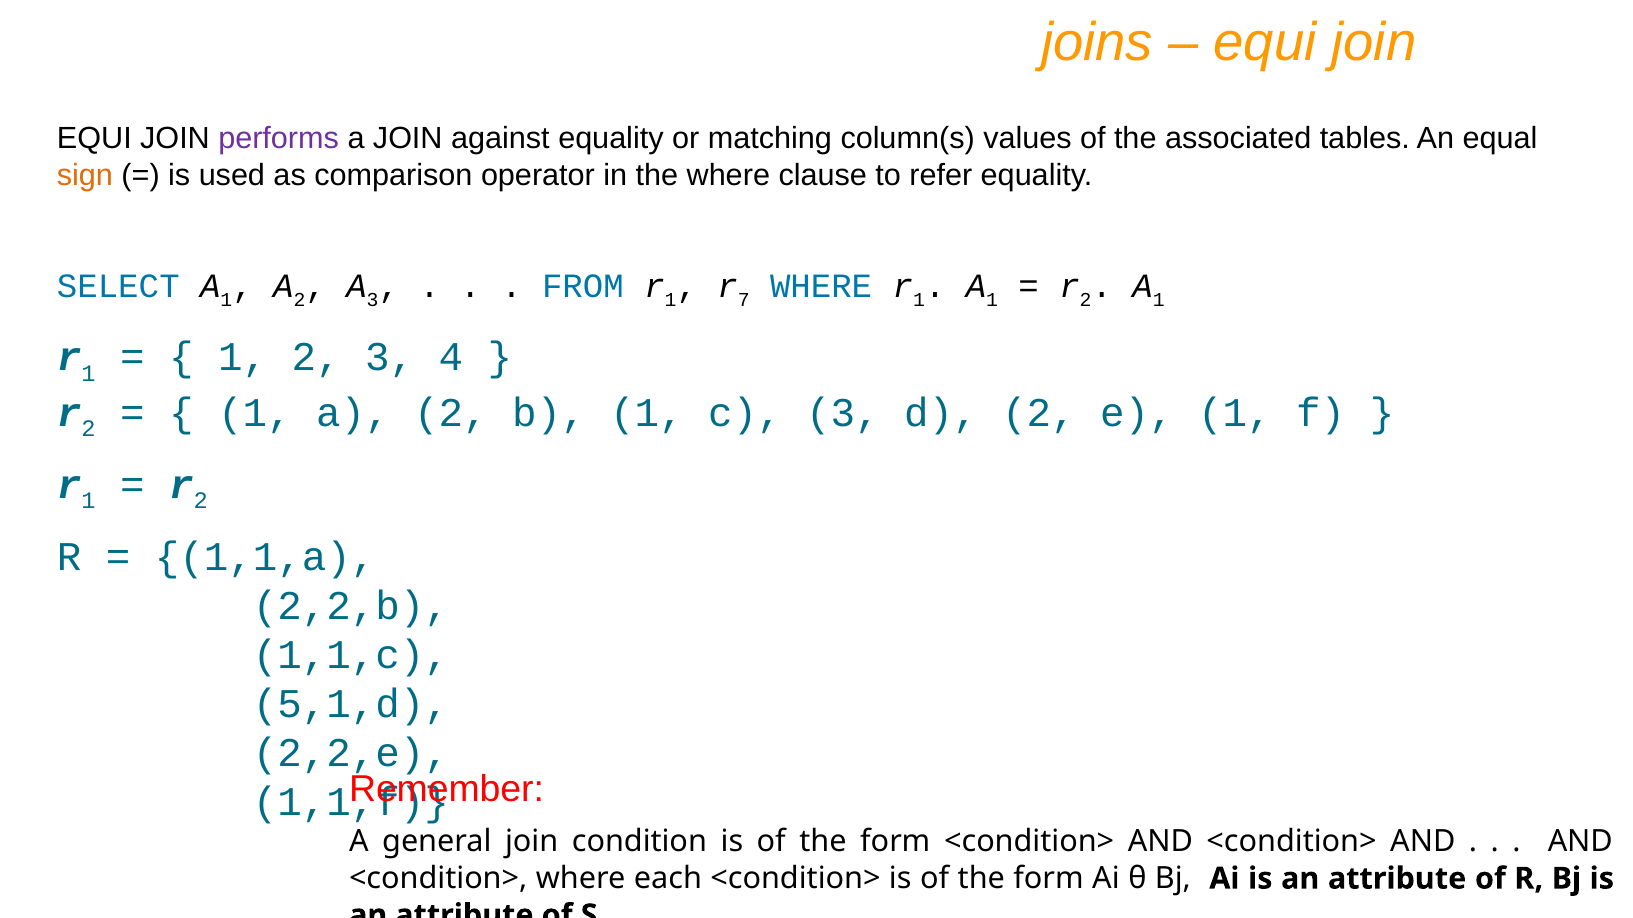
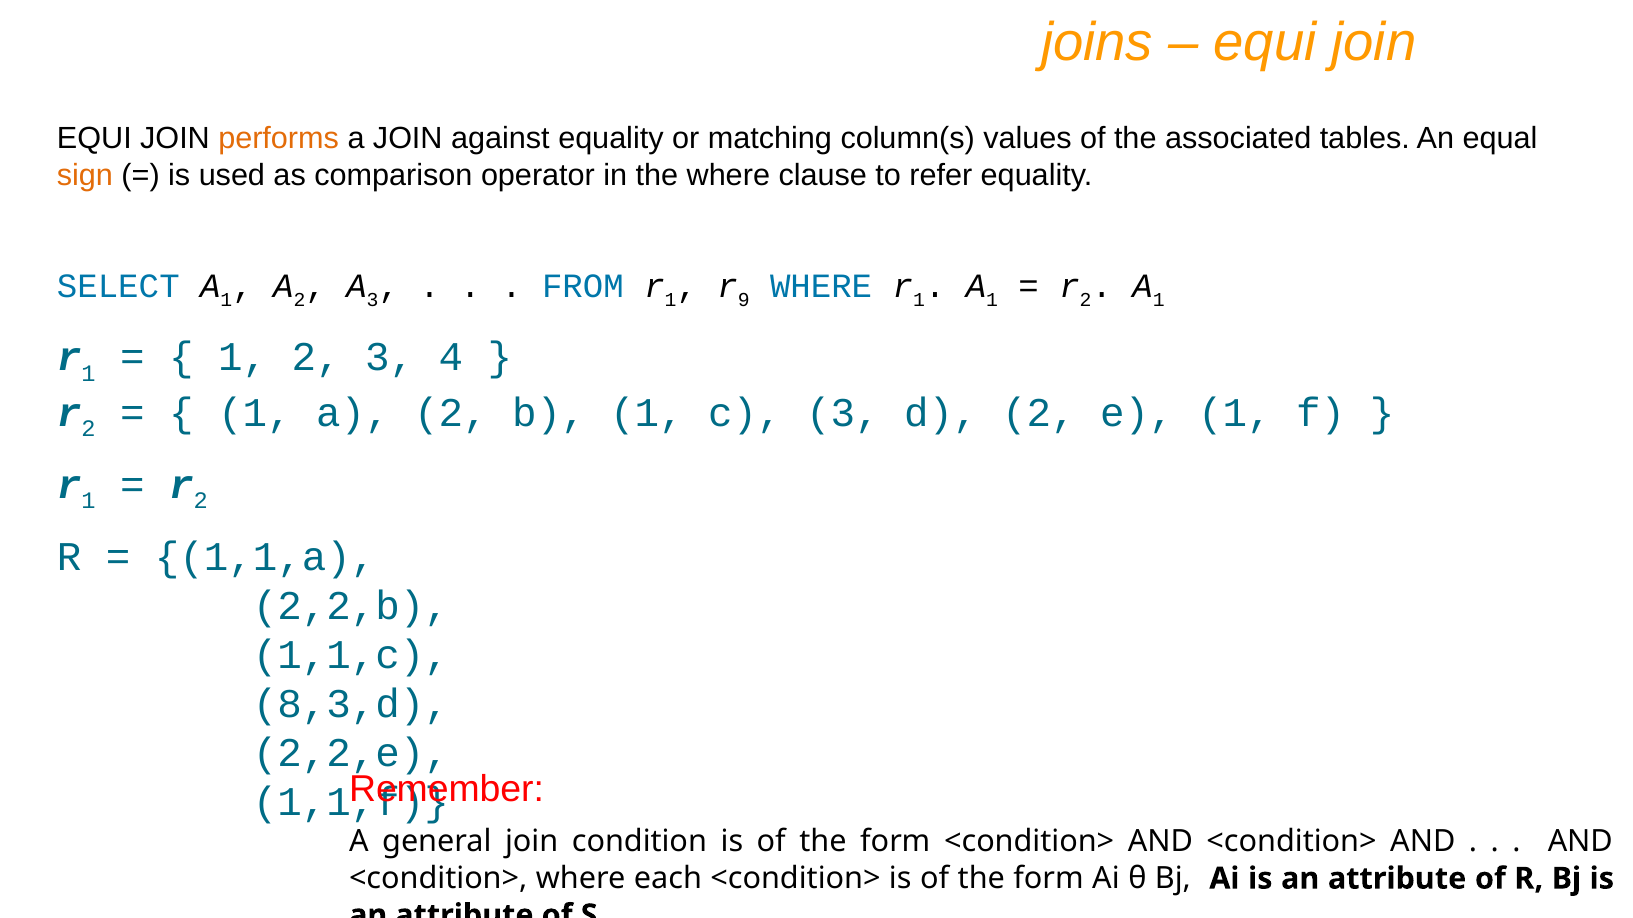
performs colour: purple -> orange
7: 7 -> 9
5,1,d: 5,1,d -> 8,3,d
